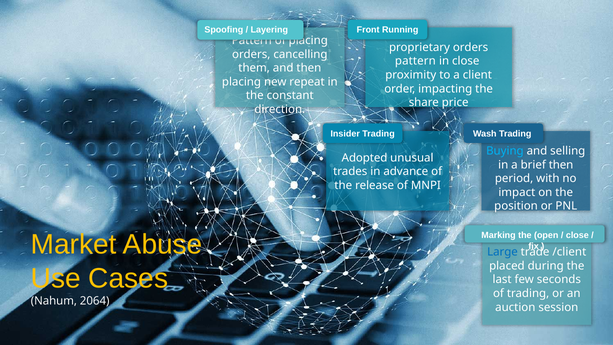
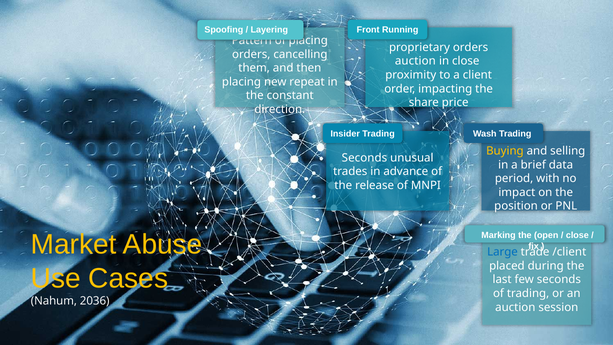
pattern at (415, 61): pattern -> auction
Buying colour: light blue -> yellow
Adopted at (365, 158): Adopted -> Seconds
brief then: then -> data
2064: 2064 -> 2036
